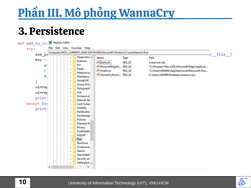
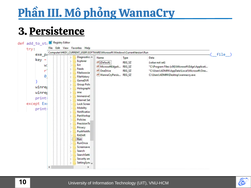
Persistence underline: none -> present
